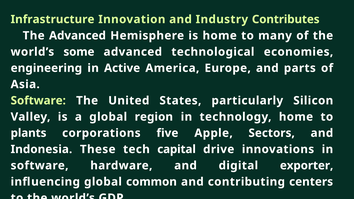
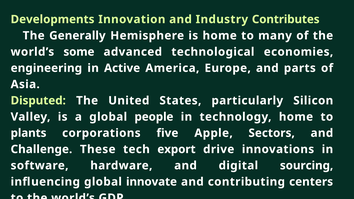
Infrastructure: Infrastructure -> Developments
The Advanced: Advanced -> Generally
Software at (38, 101): Software -> Disputed
region: region -> people
Indonesia: Indonesia -> Challenge
capital: capital -> export
exporter: exporter -> sourcing
common: common -> innovate
